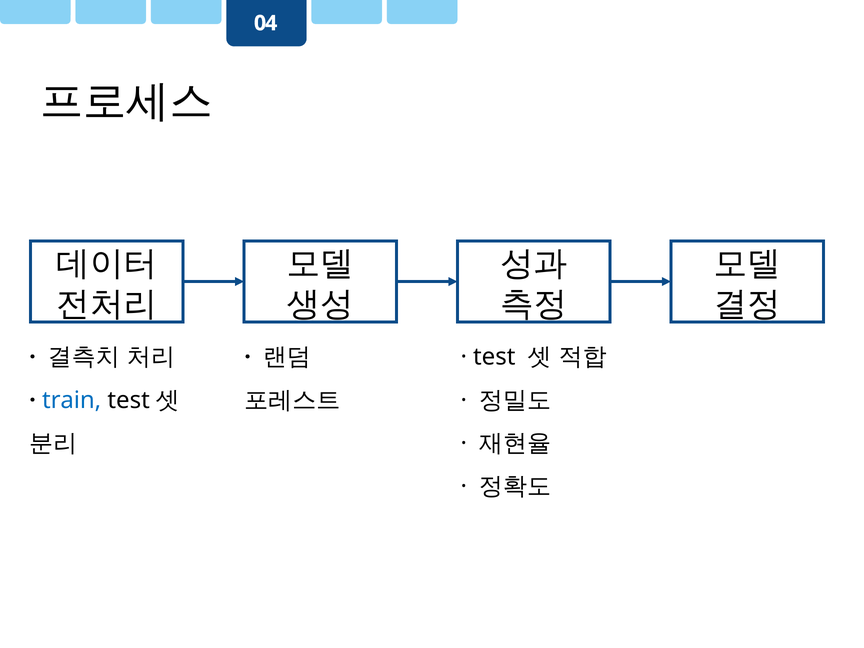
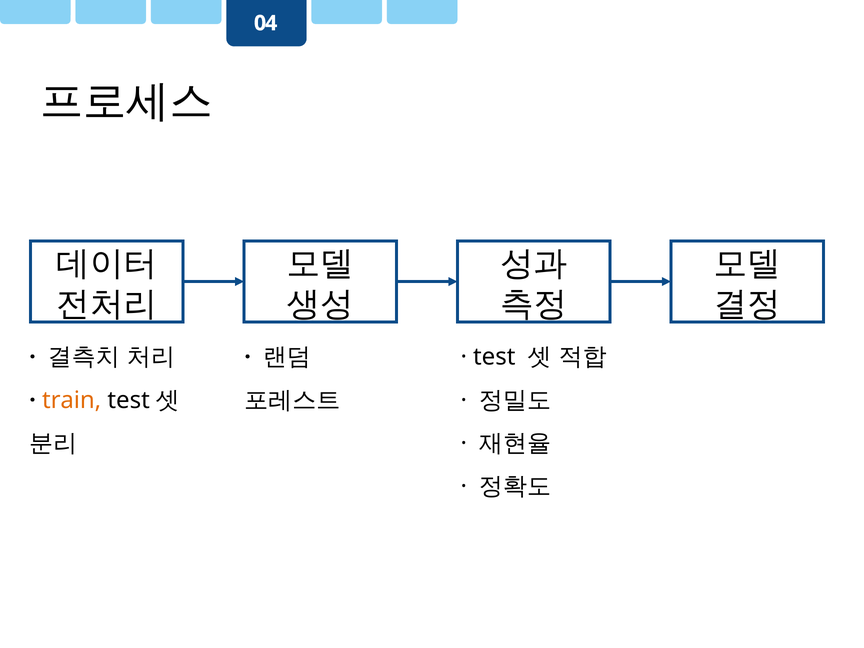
train colour: blue -> orange
